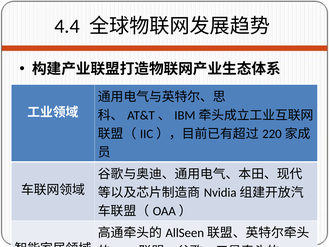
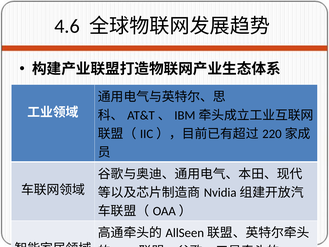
4.4: 4.4 -> 4.6
